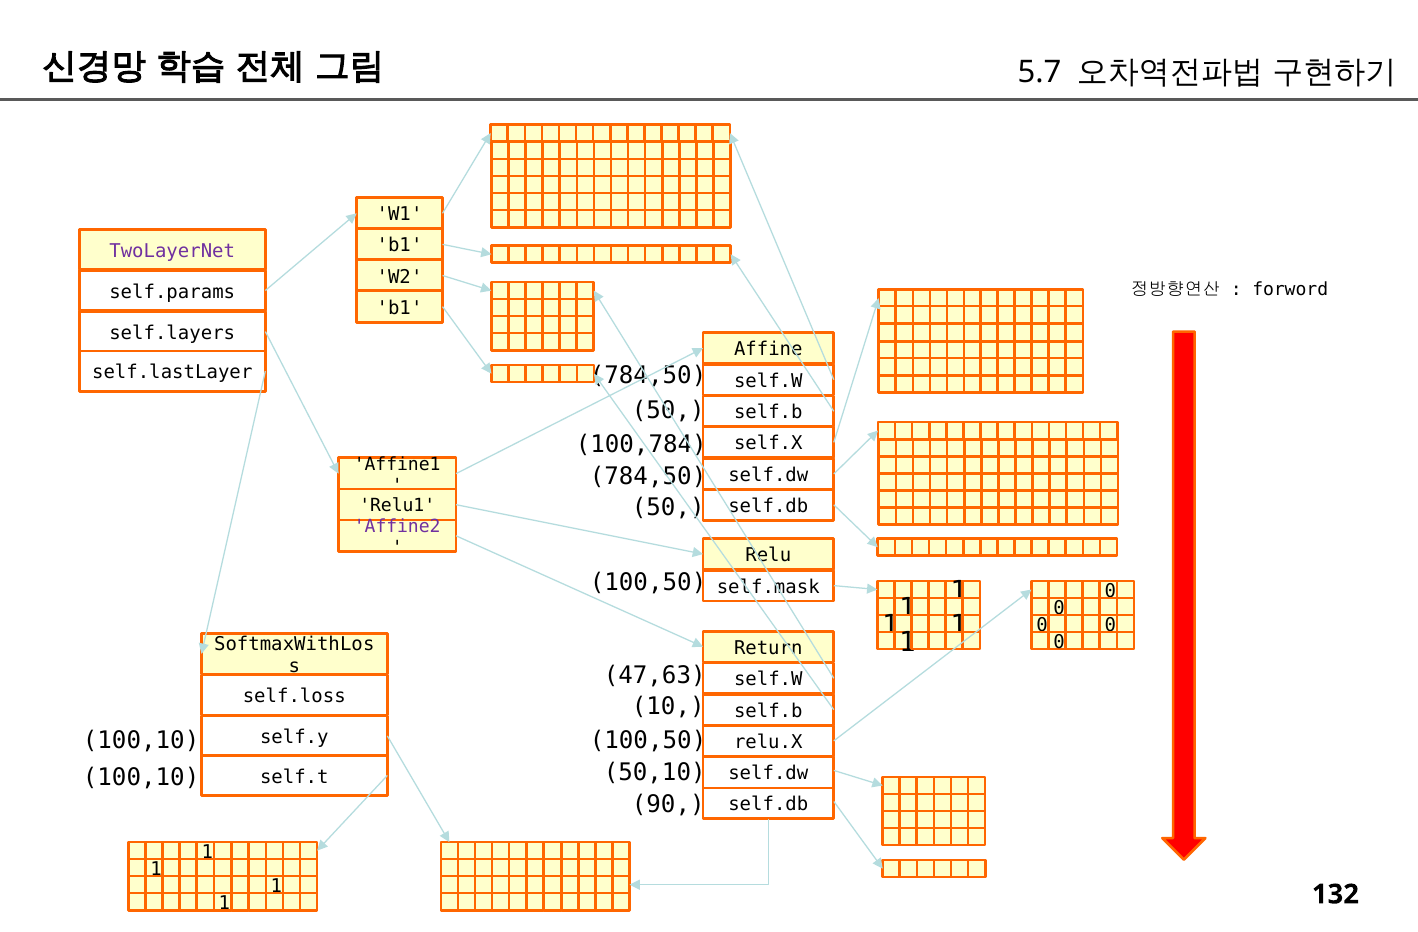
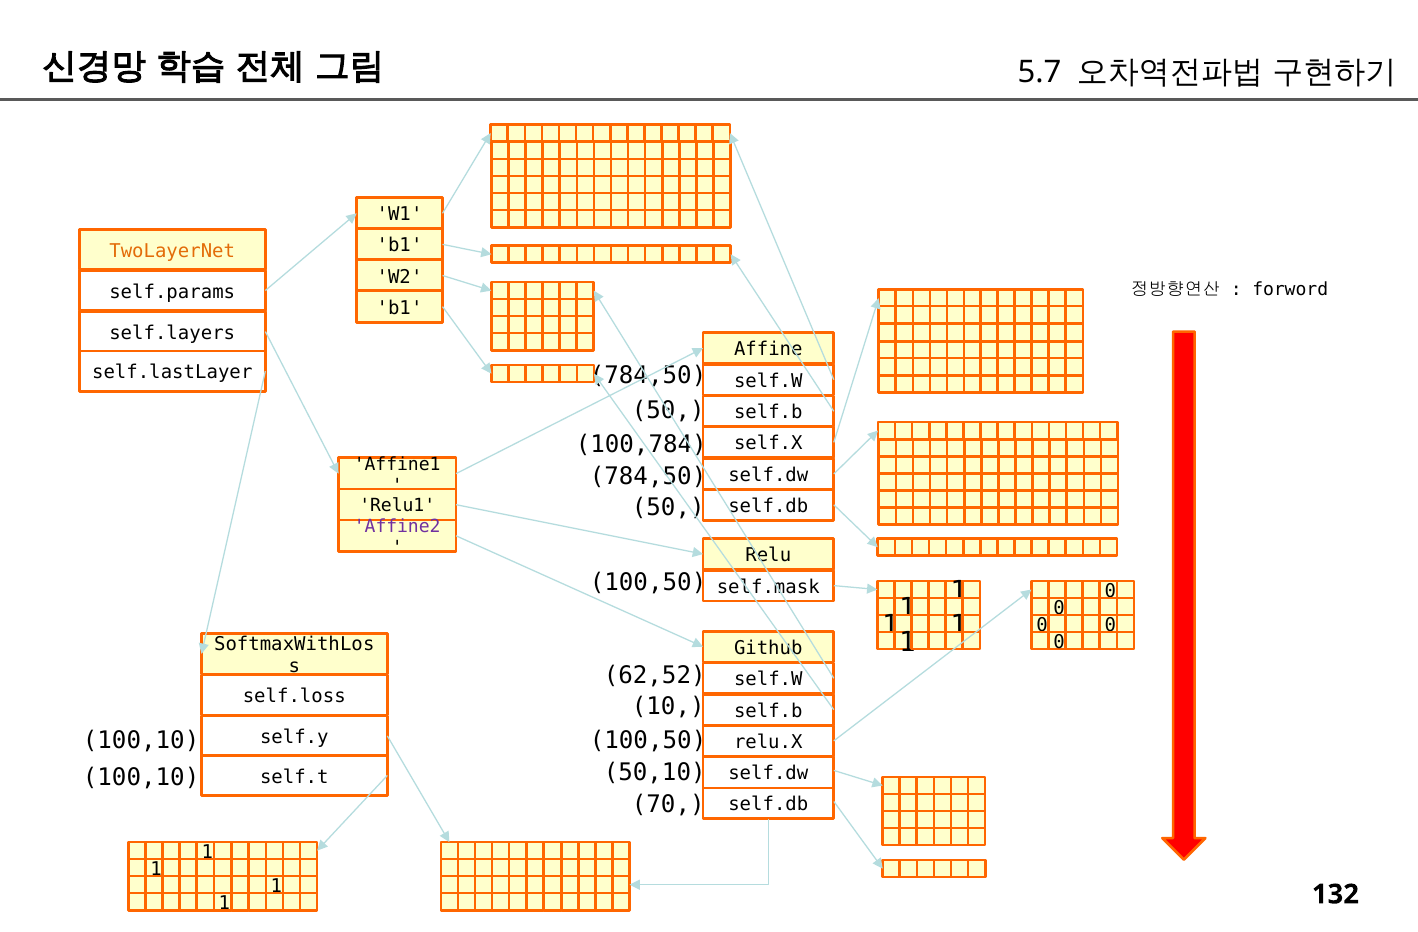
TwoLayerNet colour: purple -> orange
Return: Return -> Github
47,63: 47,63 -> 62,52
90: 90 -> 70
